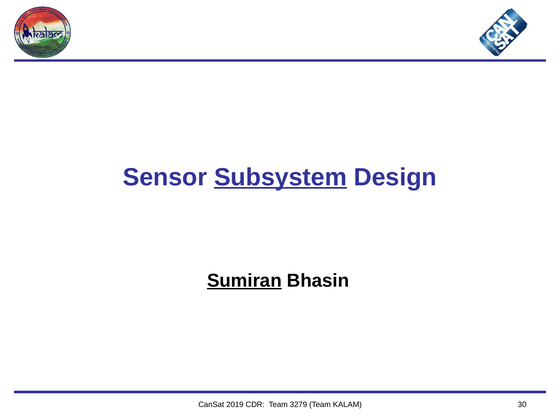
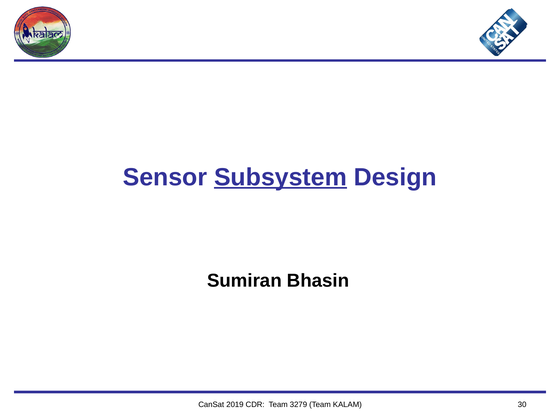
Sumiran underline: present -> none
